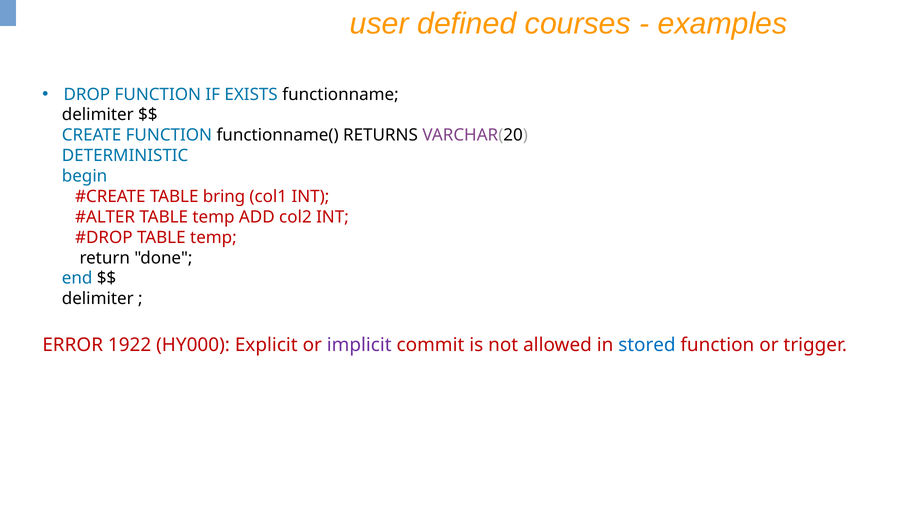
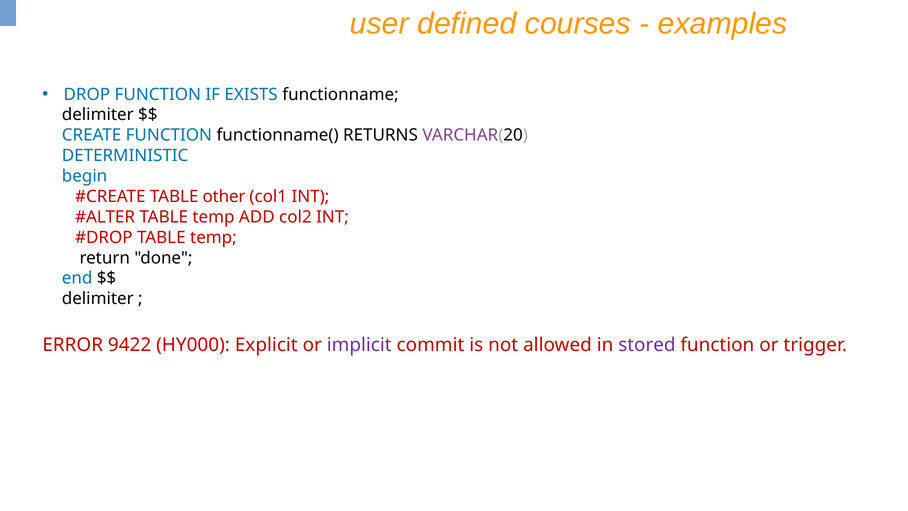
bring: bring -> other
1922: 1922 -> 9422
stored colour: blue -> purple
